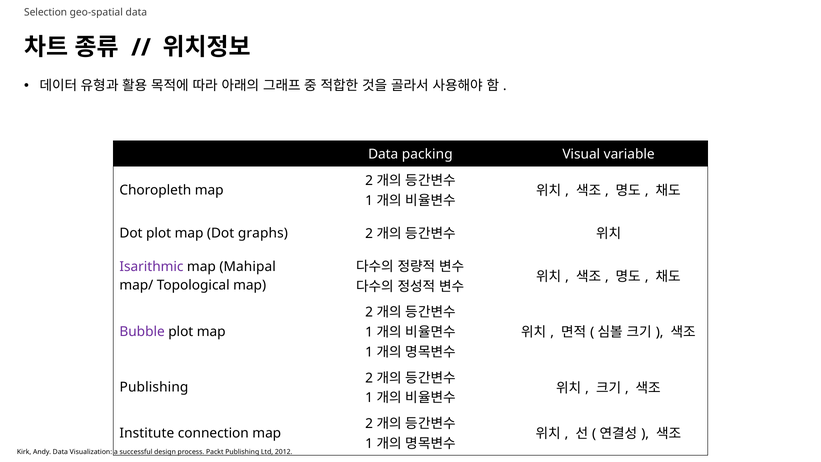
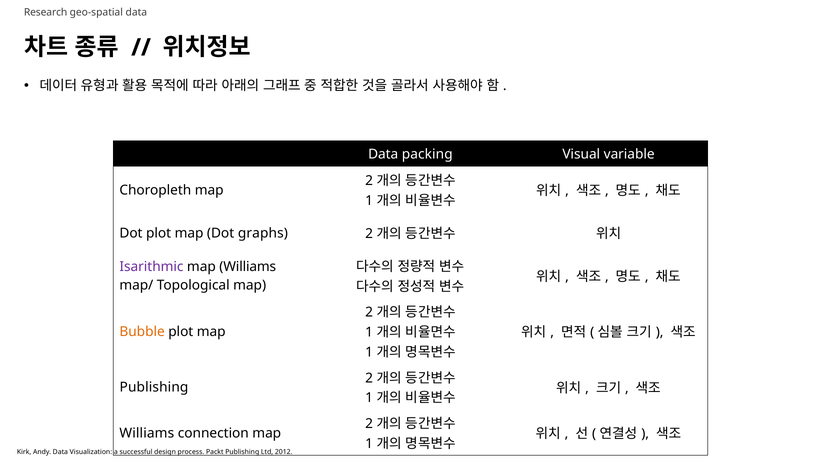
Selection: Selection -> Research
map Mahipal: Mahipal -> Williams
Bubble colour: purple -> orange
Institute at (147, 433): Institute -> Williams
